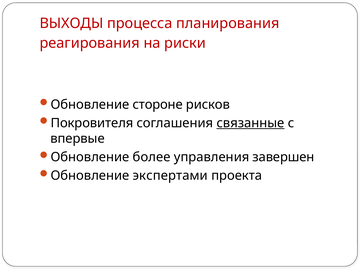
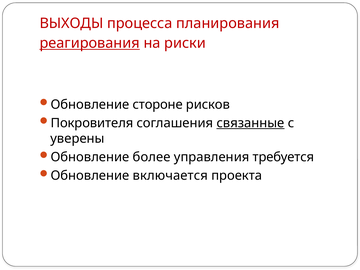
реагирования underline: none -> present
впервые: впервые -> уверены
завершен: завершен -> требуется
экспертами: экспертами -> включается
